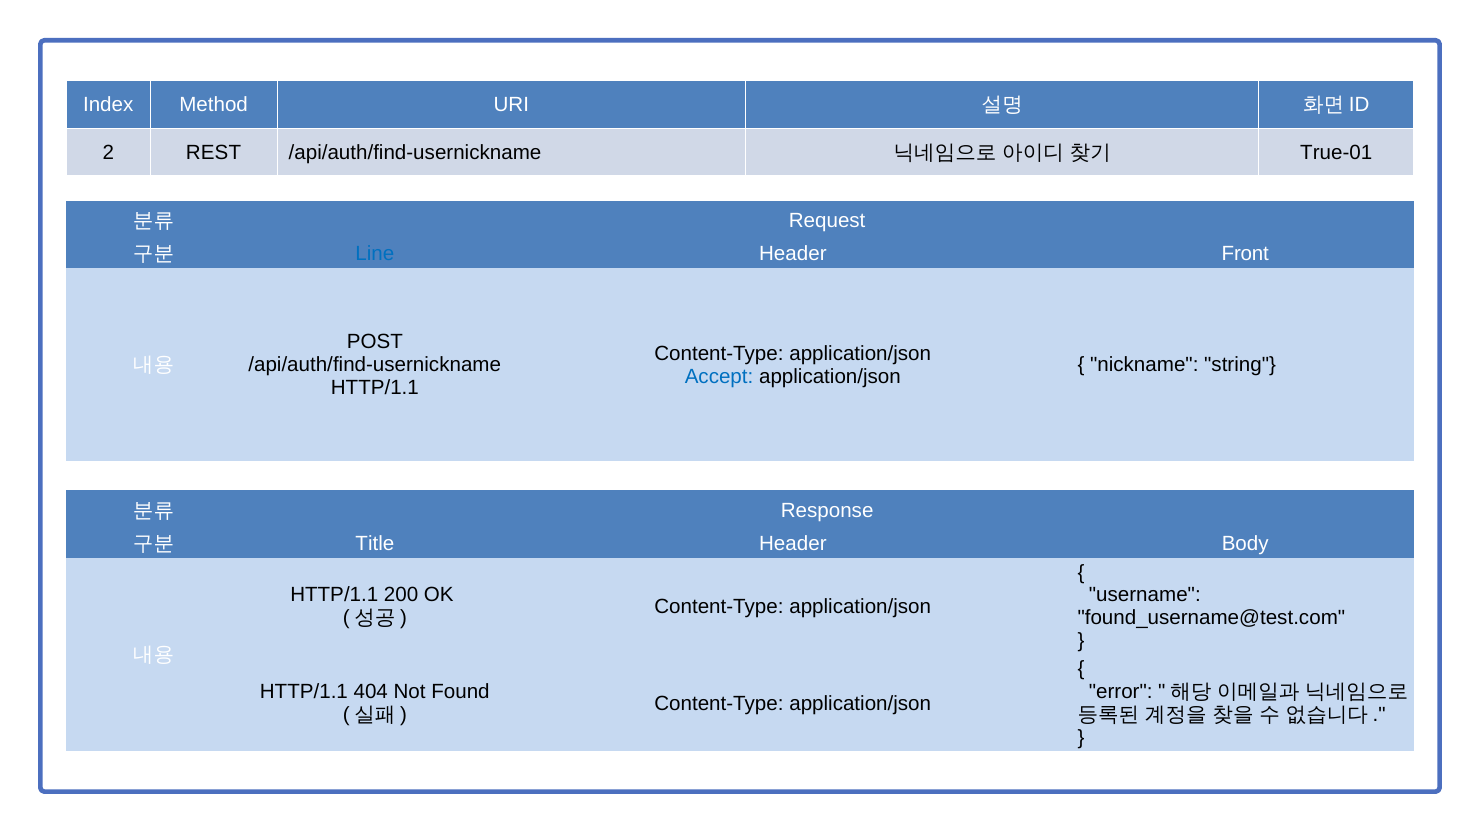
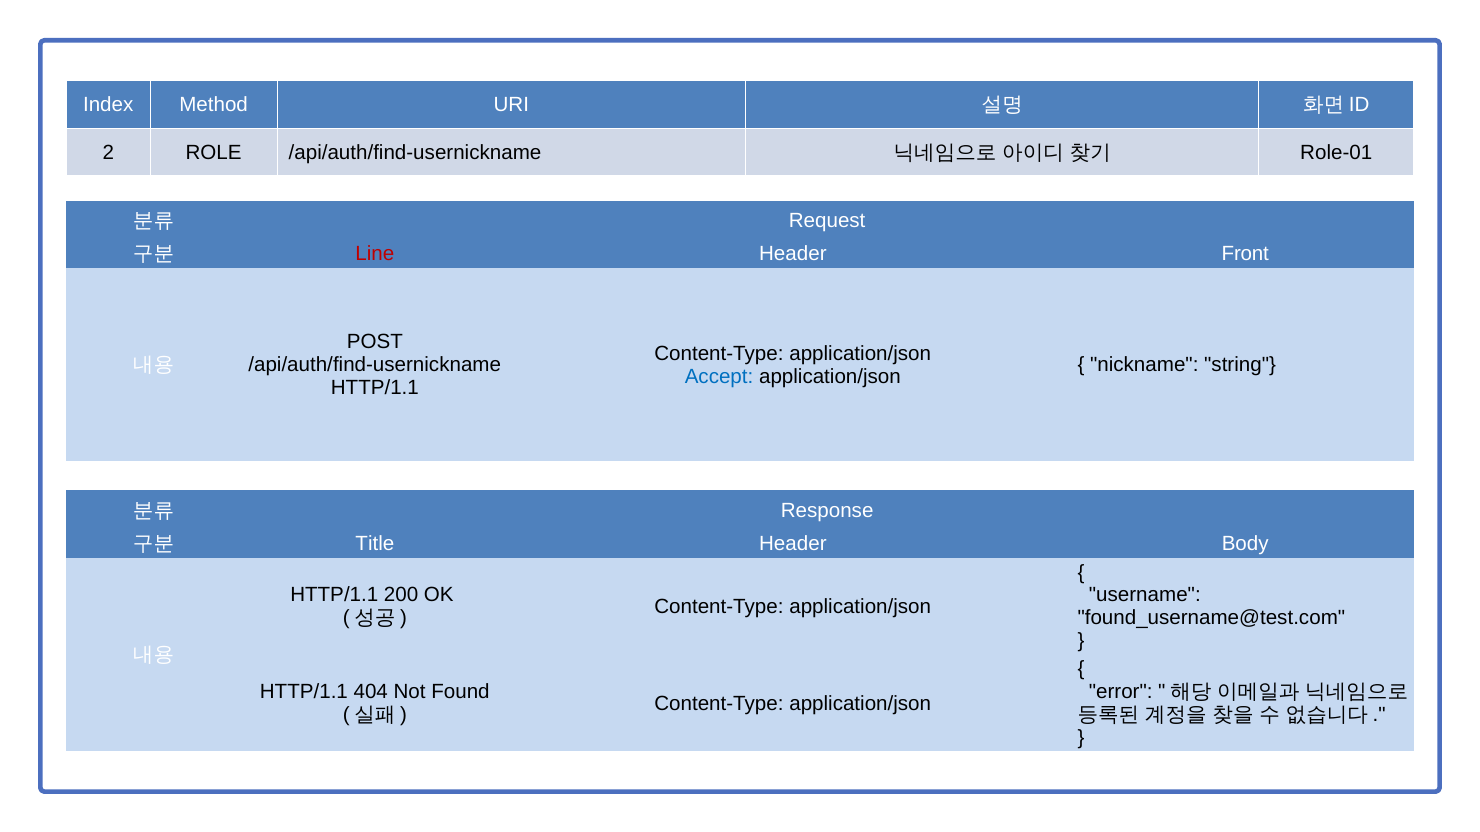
REST: REST -> ROLE
True-01: True-01 -> Role-01
Line colour: blue -> red
